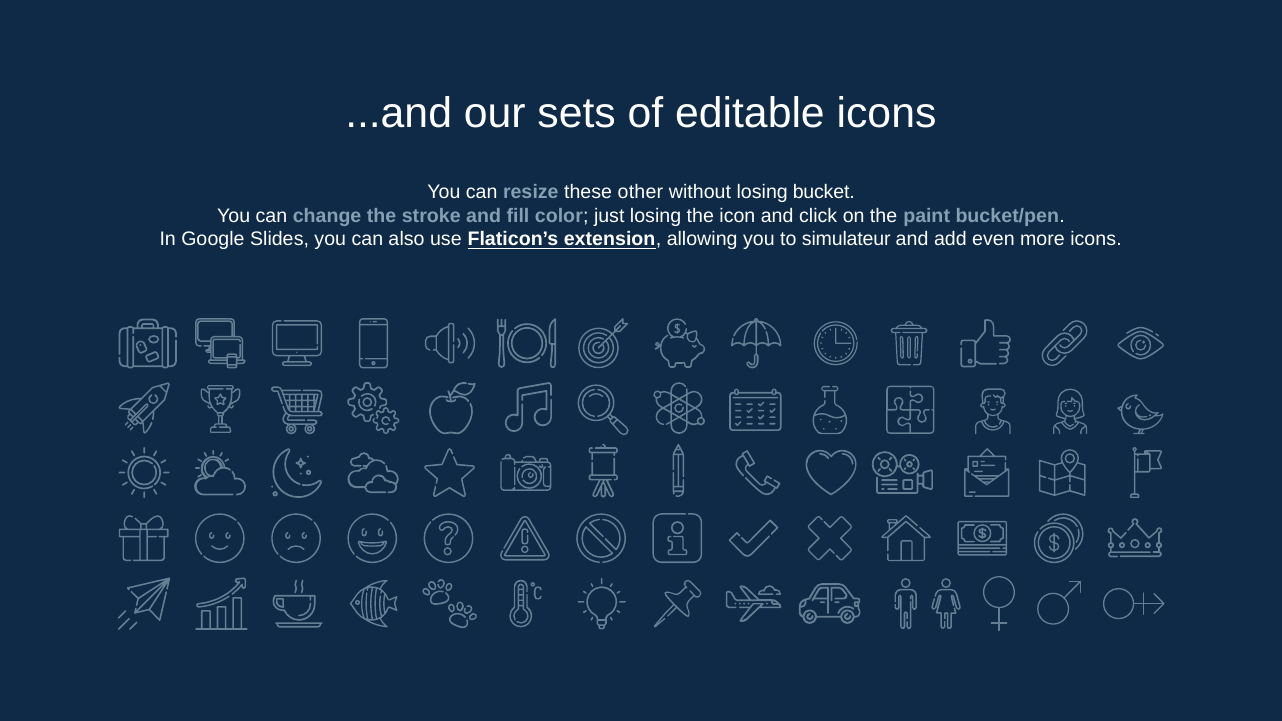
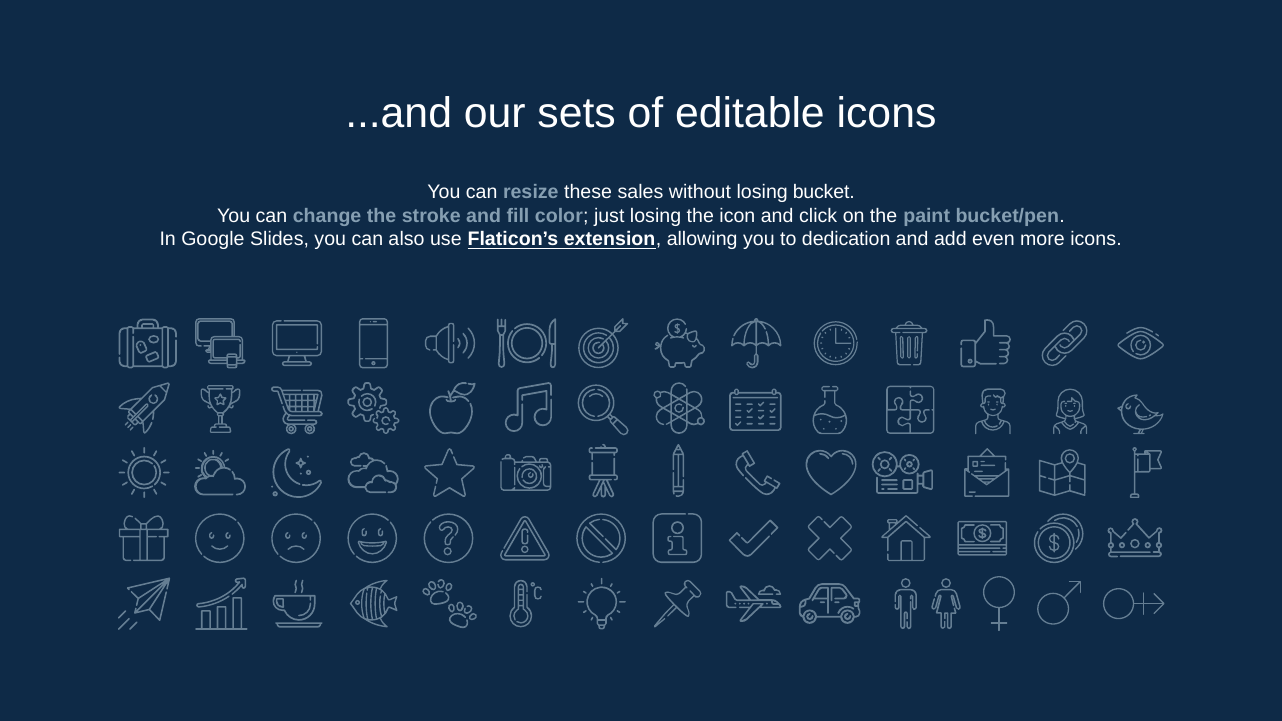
other: other -> sales
simulateur: simulateur -> dedication
